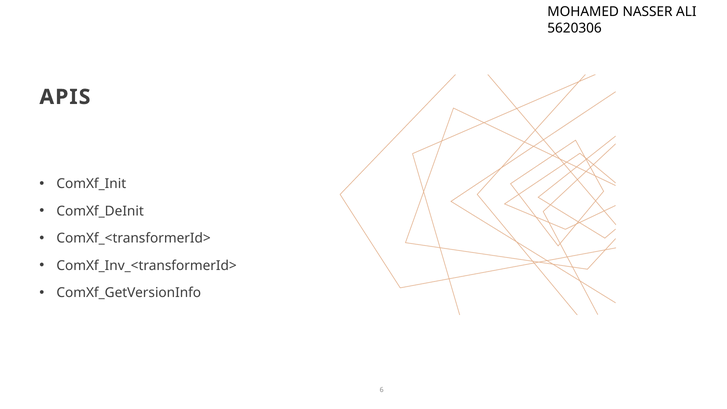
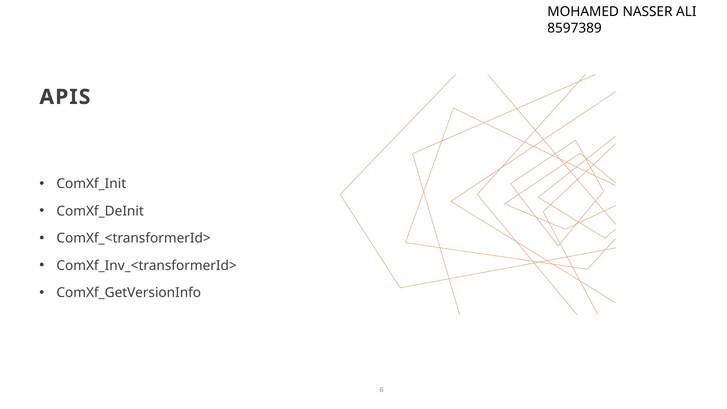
5620306: 5620306 -> 8597389
